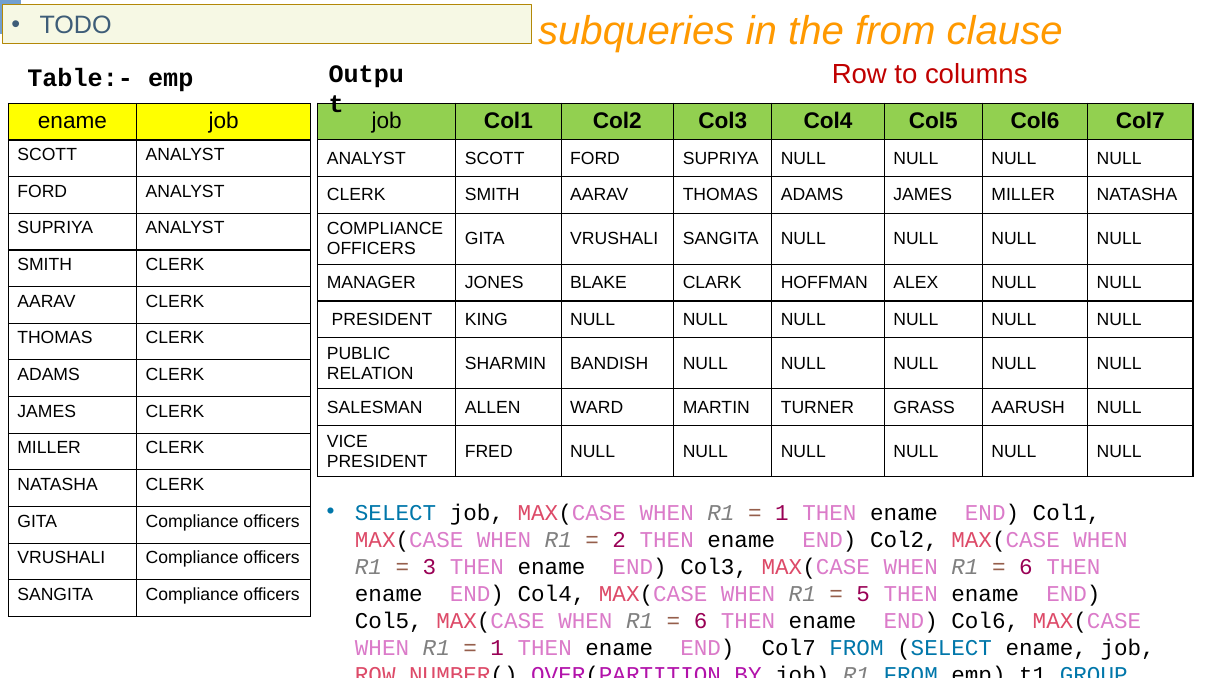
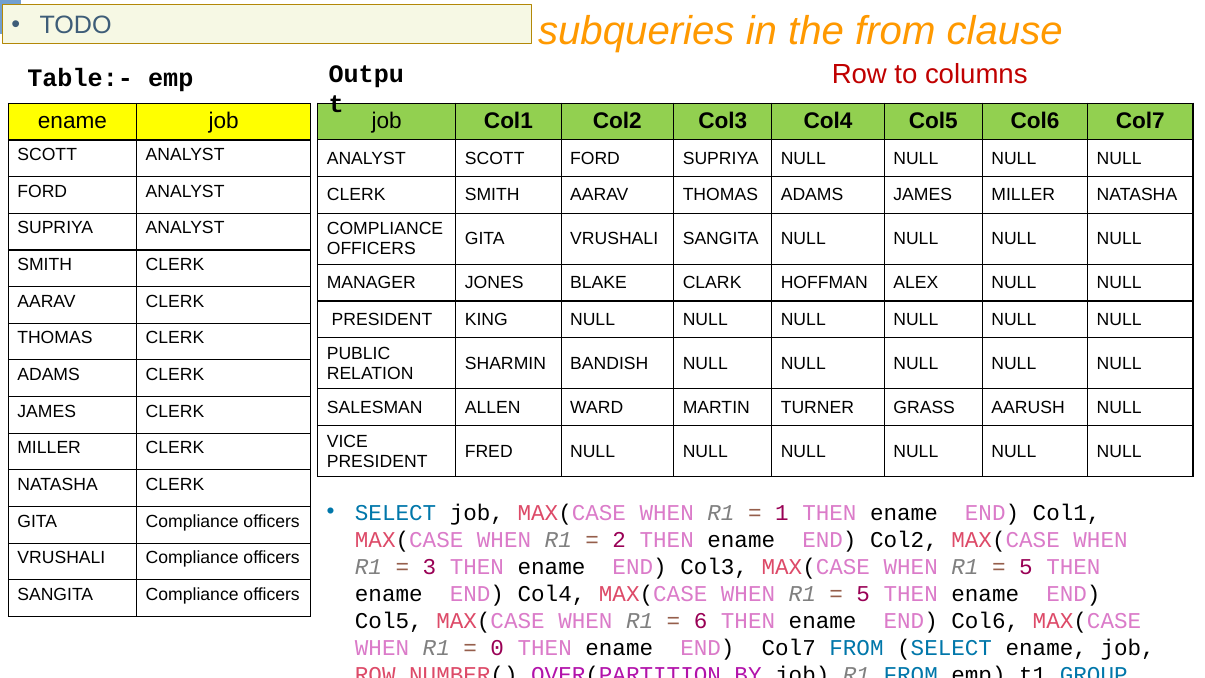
6 at (1026, 567): 6 -> 5
1 at (497, 648): 1 -> 0
